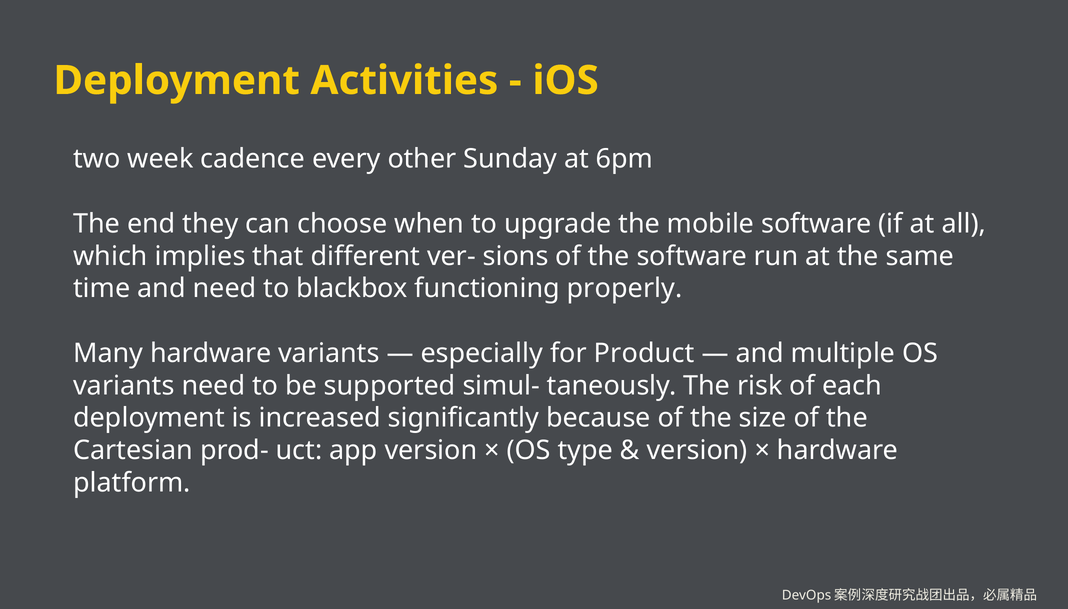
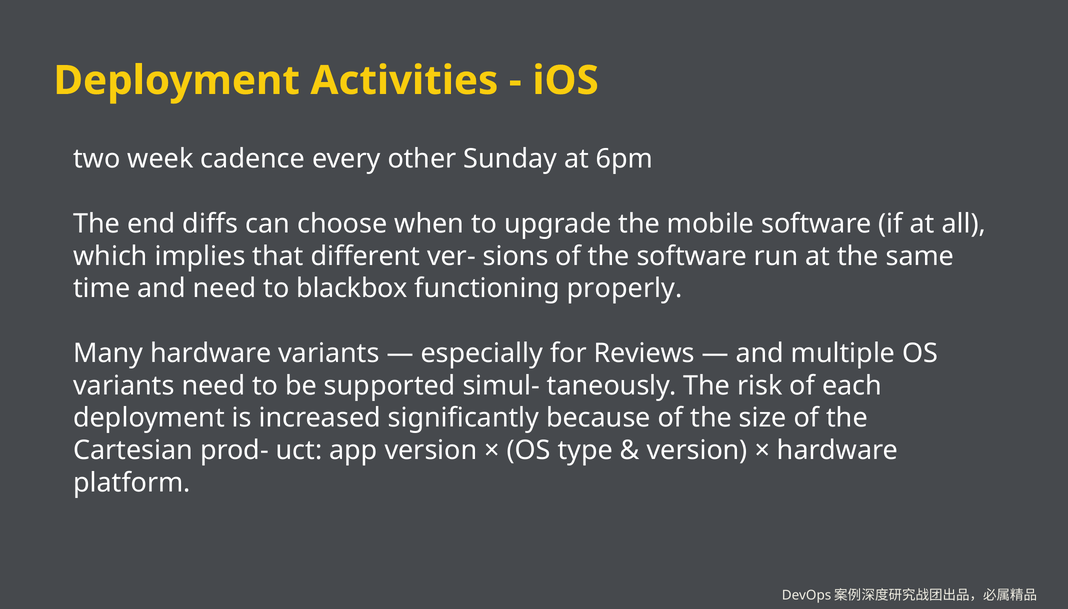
they: they -> diffs
Product: Product -> Reviews
